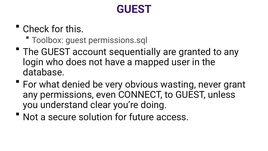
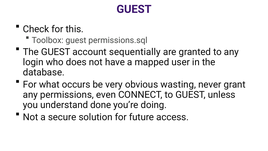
denied: denied -> occurs
clear: clear -> done
